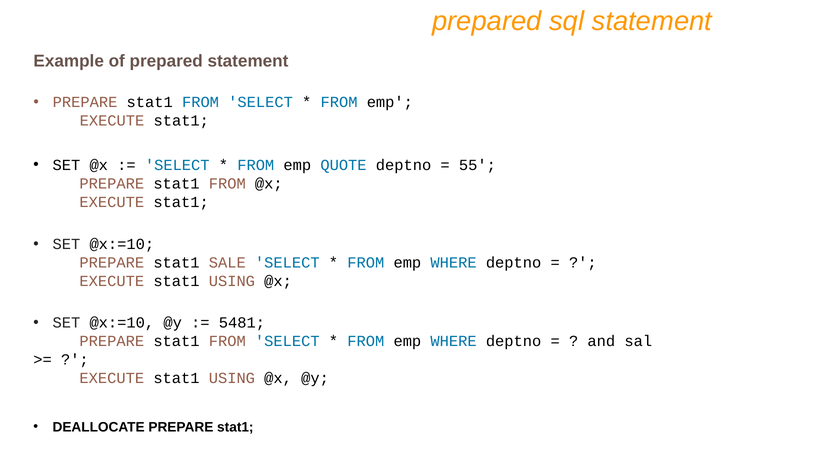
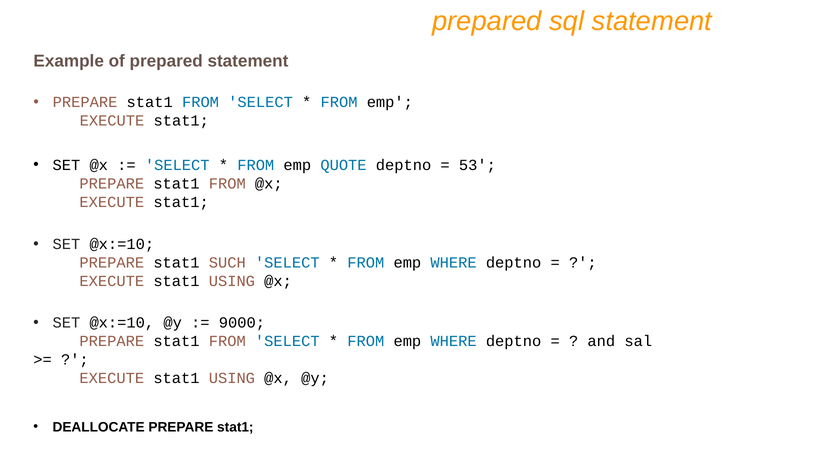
55: 55 -> 53
SALE: SALE -> SUCH
5481: 5481 -> 9000
